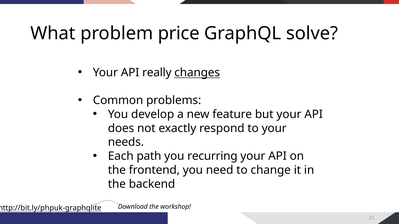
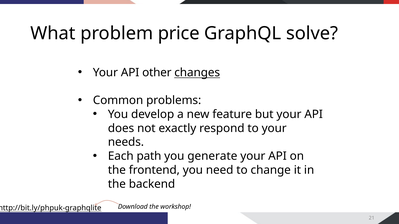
really: really -> other
recurring: recurring -> generate
